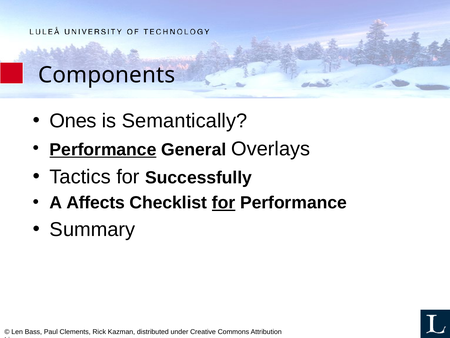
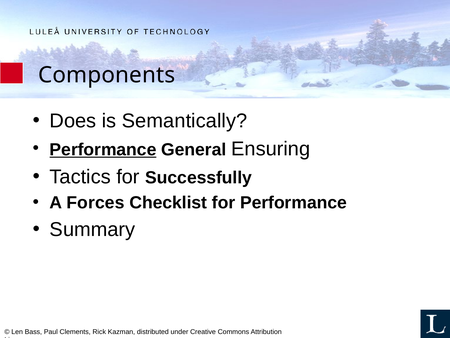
Ones: Ones -> Does
Overlays: Overlays -> Ensuring
Affects: Affects -> Forces
for at (224, 203) underline: present -> none
